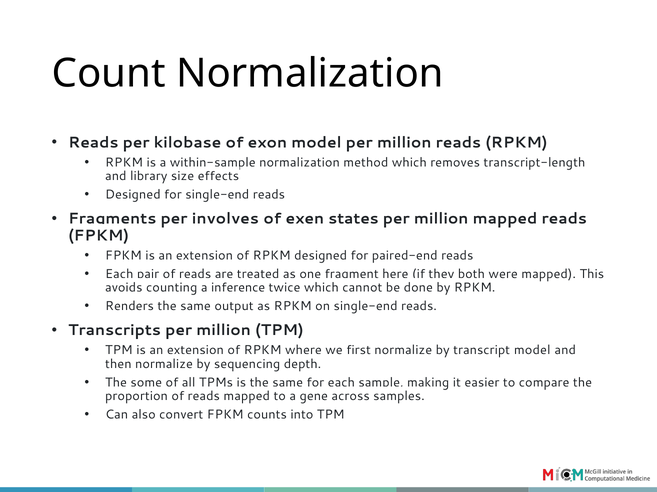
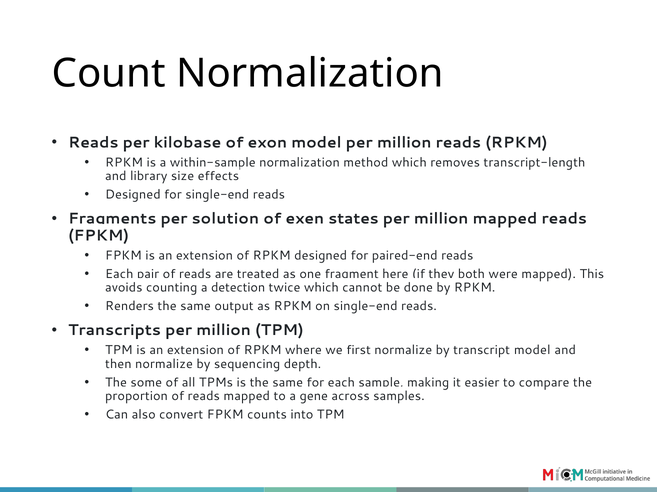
involves: involves -> solution
inference: inference -> detection
